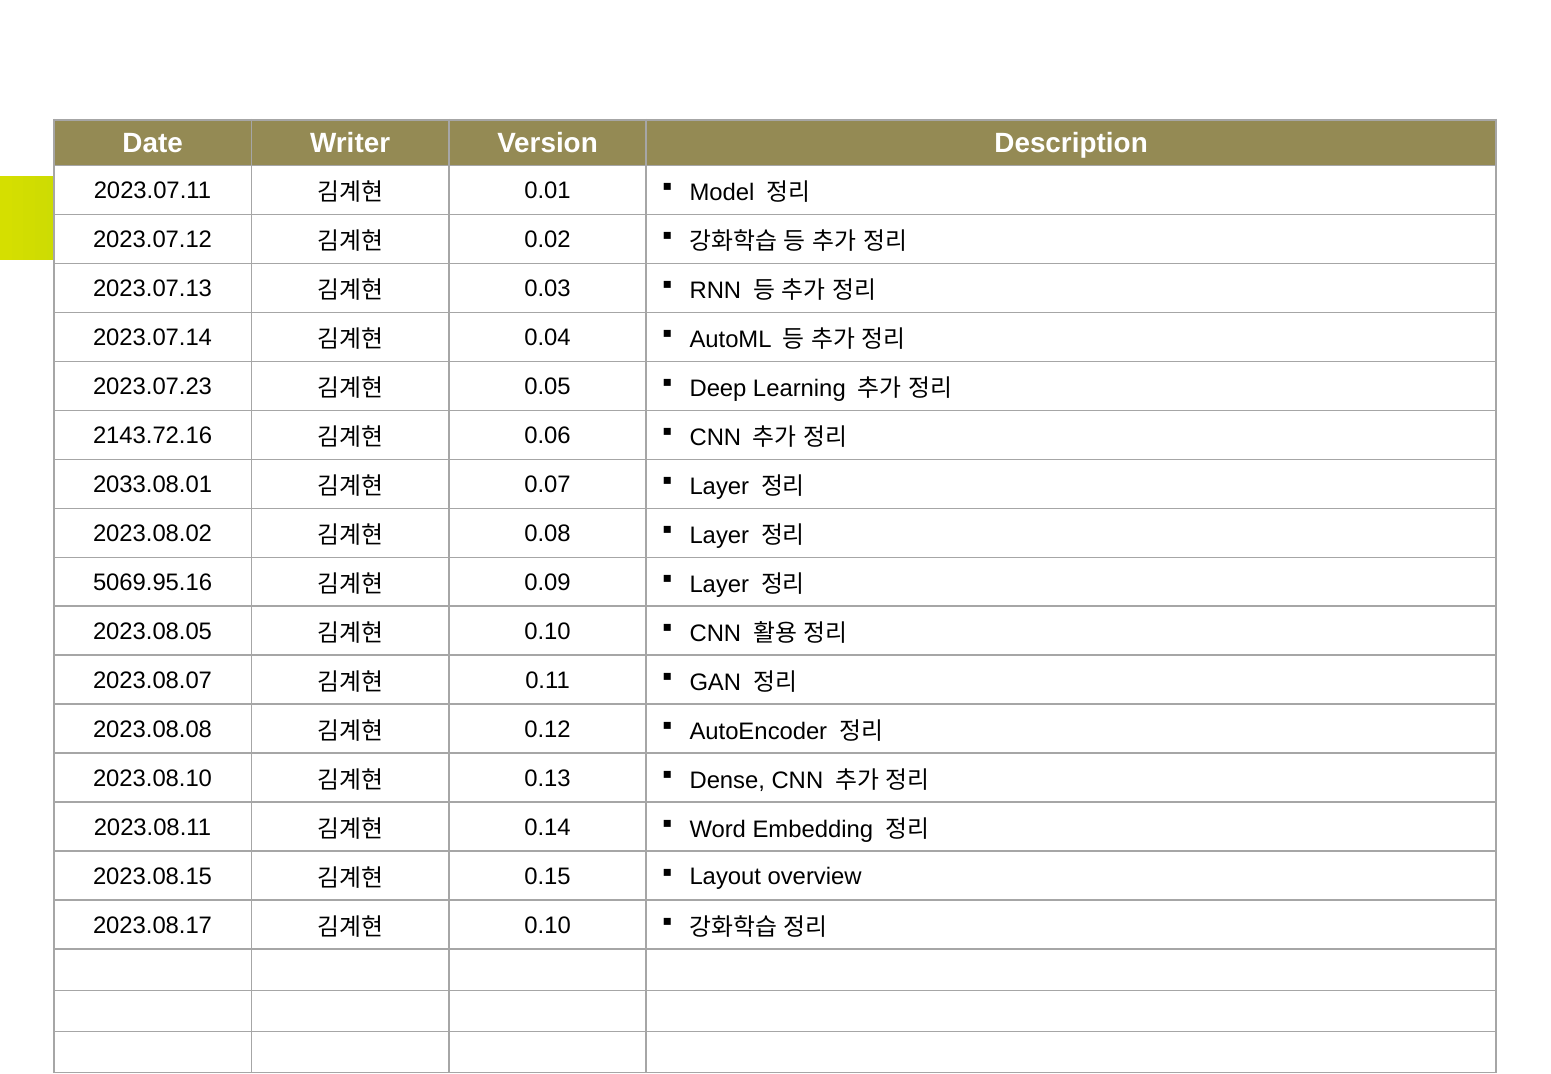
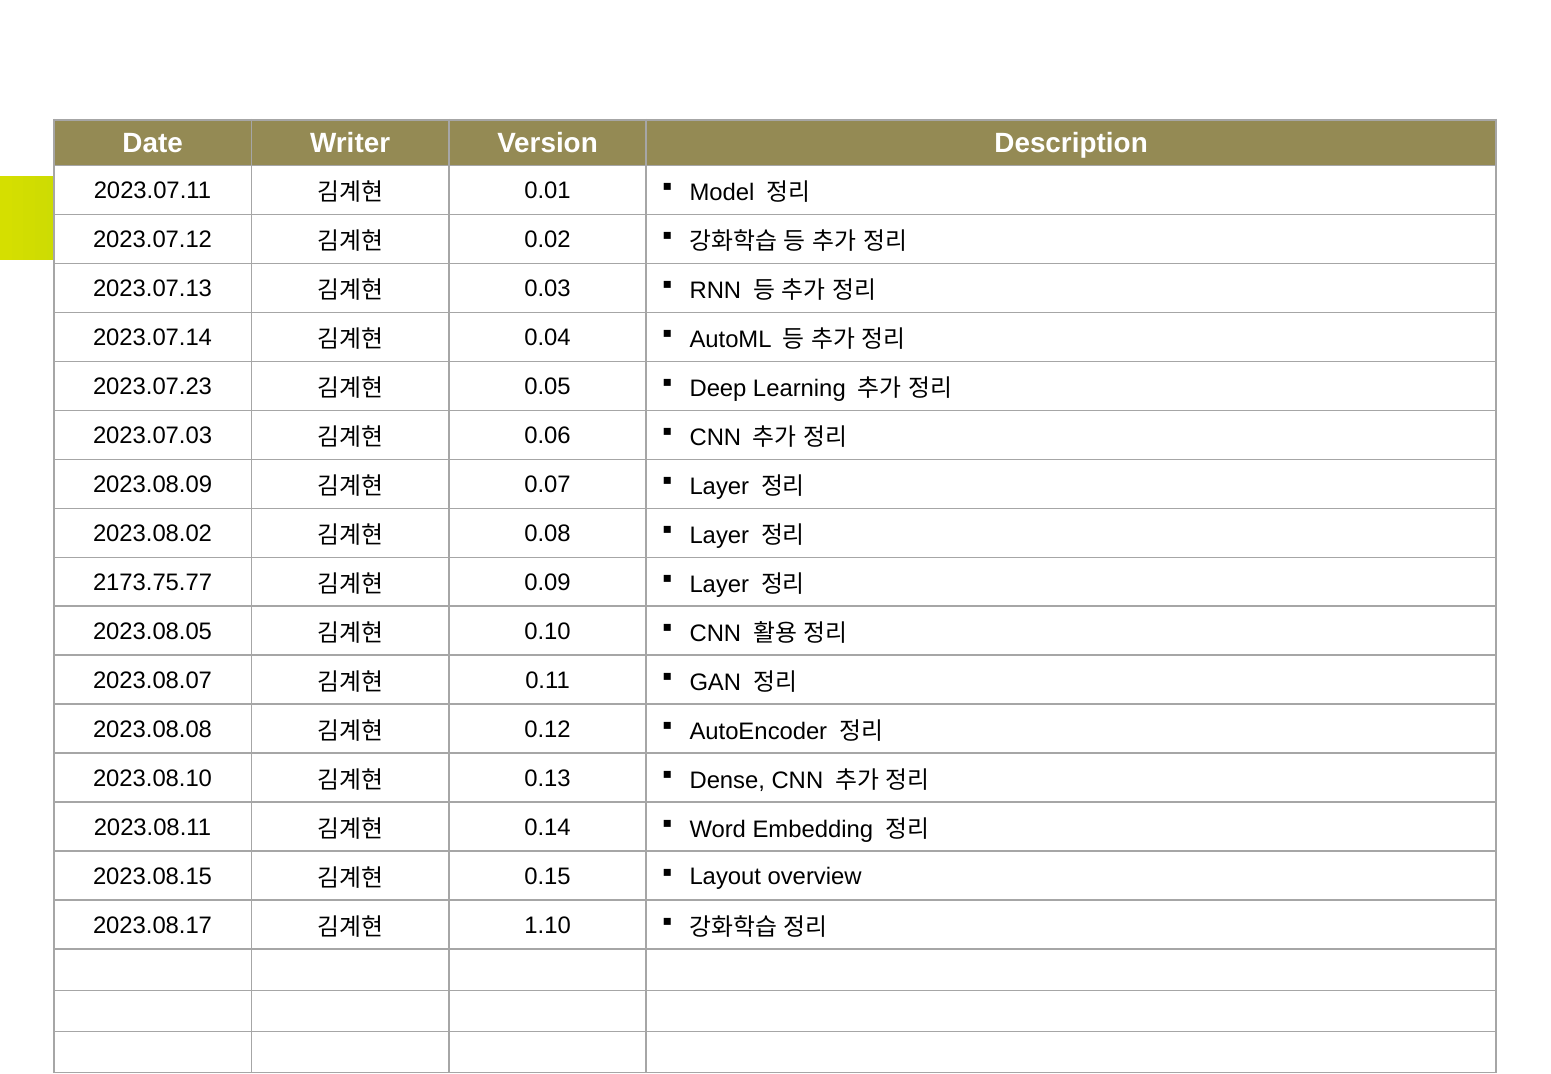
2143.72.16: 2143.72.16 -> 2023.07.03
2033.08.01: 2033.08.01 -> 2023.08.09
5069.95.16: 5069.95.16 -> 2173.75.77
0.10 at (548, 925): 0.10 -> 1.10
